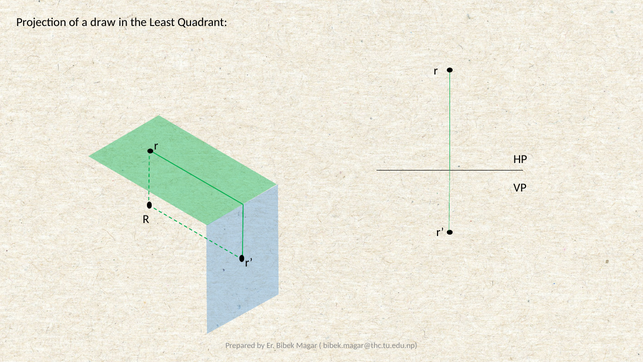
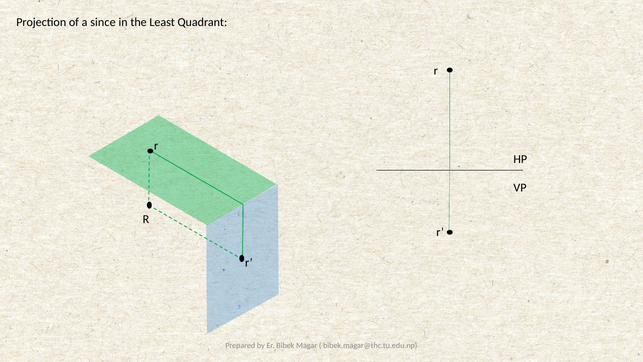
draw: draw -> since
